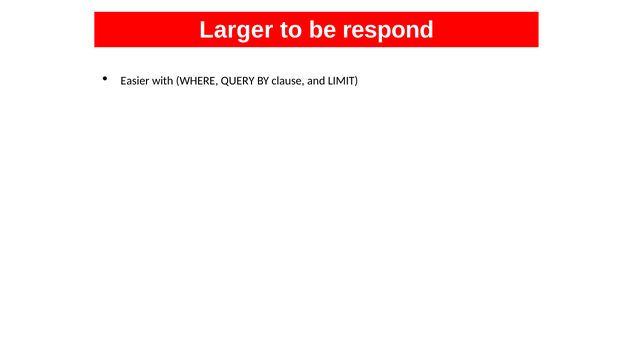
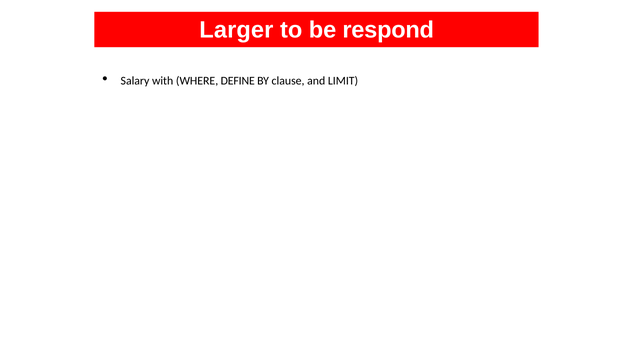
Easier: Easier -> Salary
QUERY: QUERY -> DEFINE
